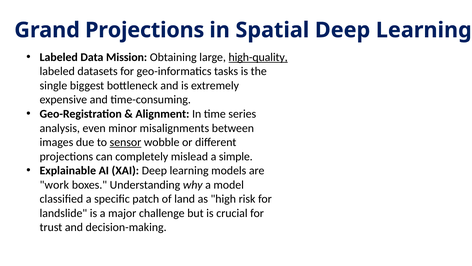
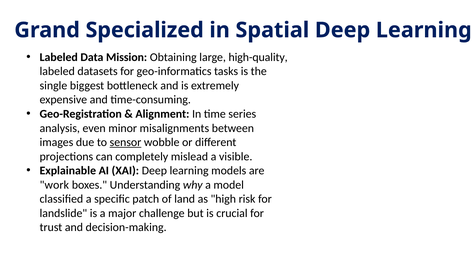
Grand Projections: Projections -> Specialized
high-quality underline: present -> none
simple: simple -> visible
